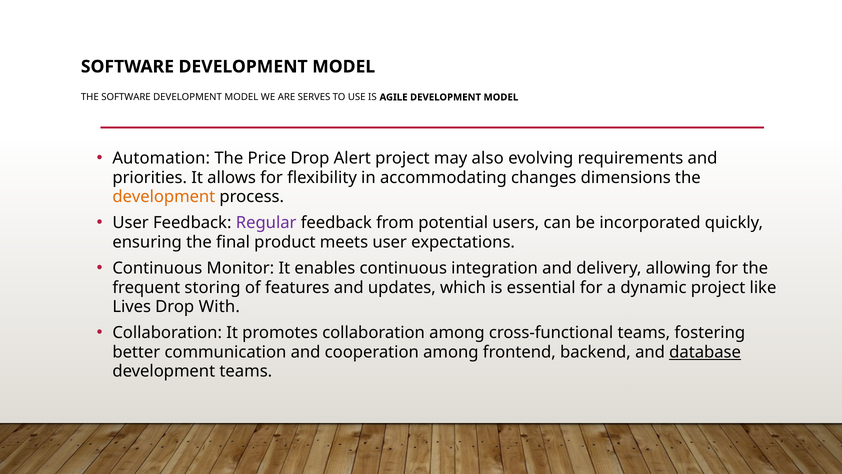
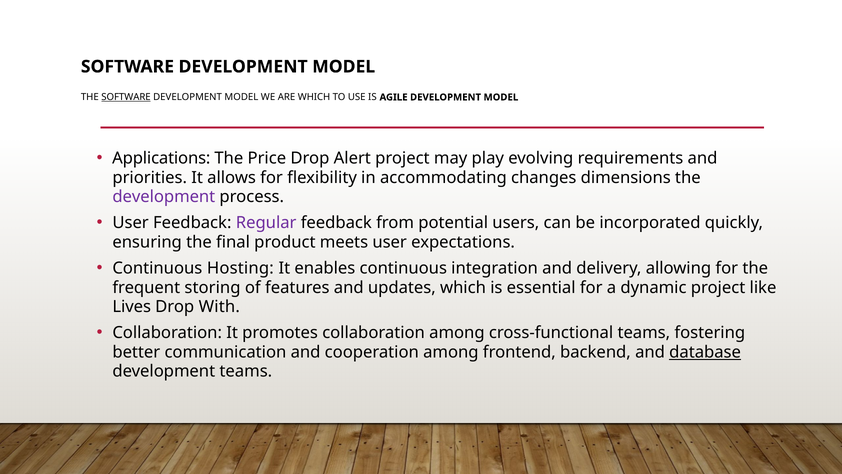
SOFTWARE at (126, 97) underline: none -> present
ARE SERVES: SERVES -> WHICH
Automation: Automation -> Applications
also: also -> play
development at (164, 197) colour: orange -> purple
Monitor: Monitor -> Hosting
